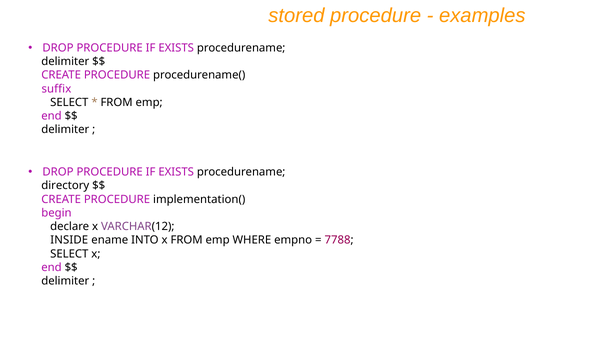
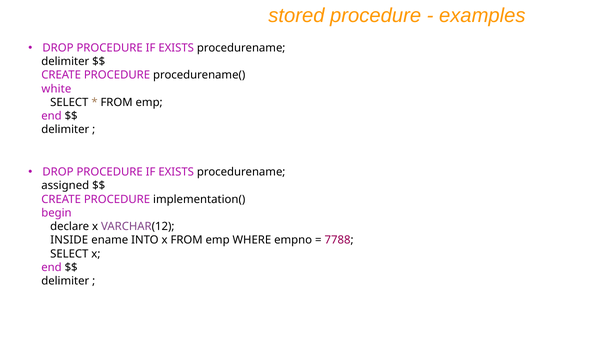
suffix: suffix -> white
directory: directory -> assigned
